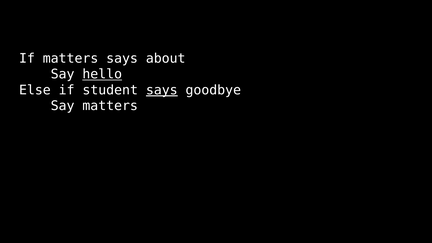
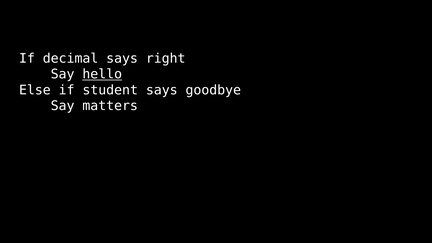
If matters: matters -> decimal
about: about -> right
says at (162, 90) underline: present -> none
